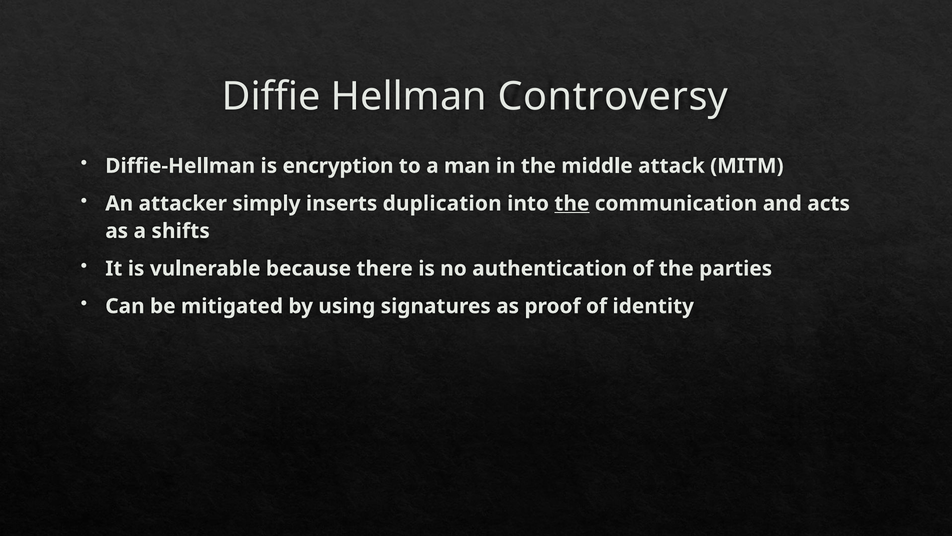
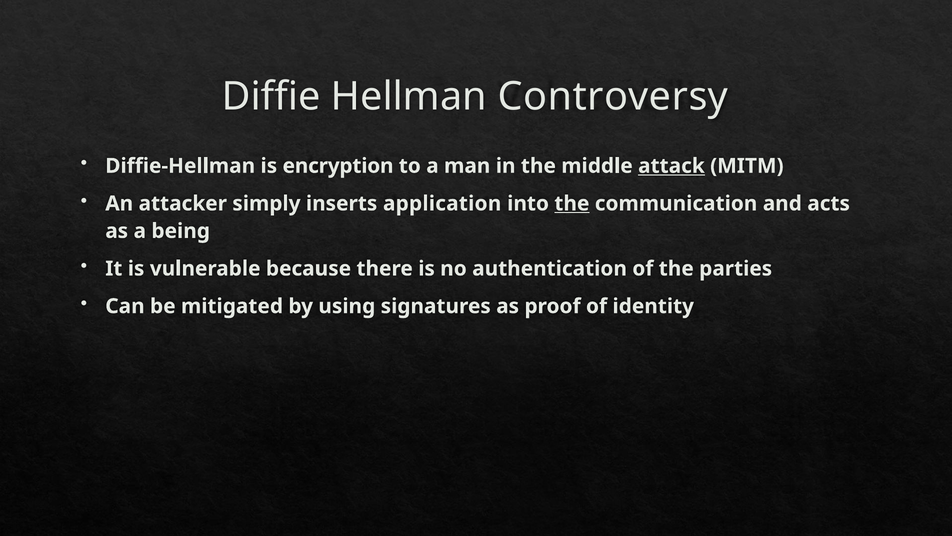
attack underline: none -> present
duplication: duplication -> application
shifts: shifts -> being
